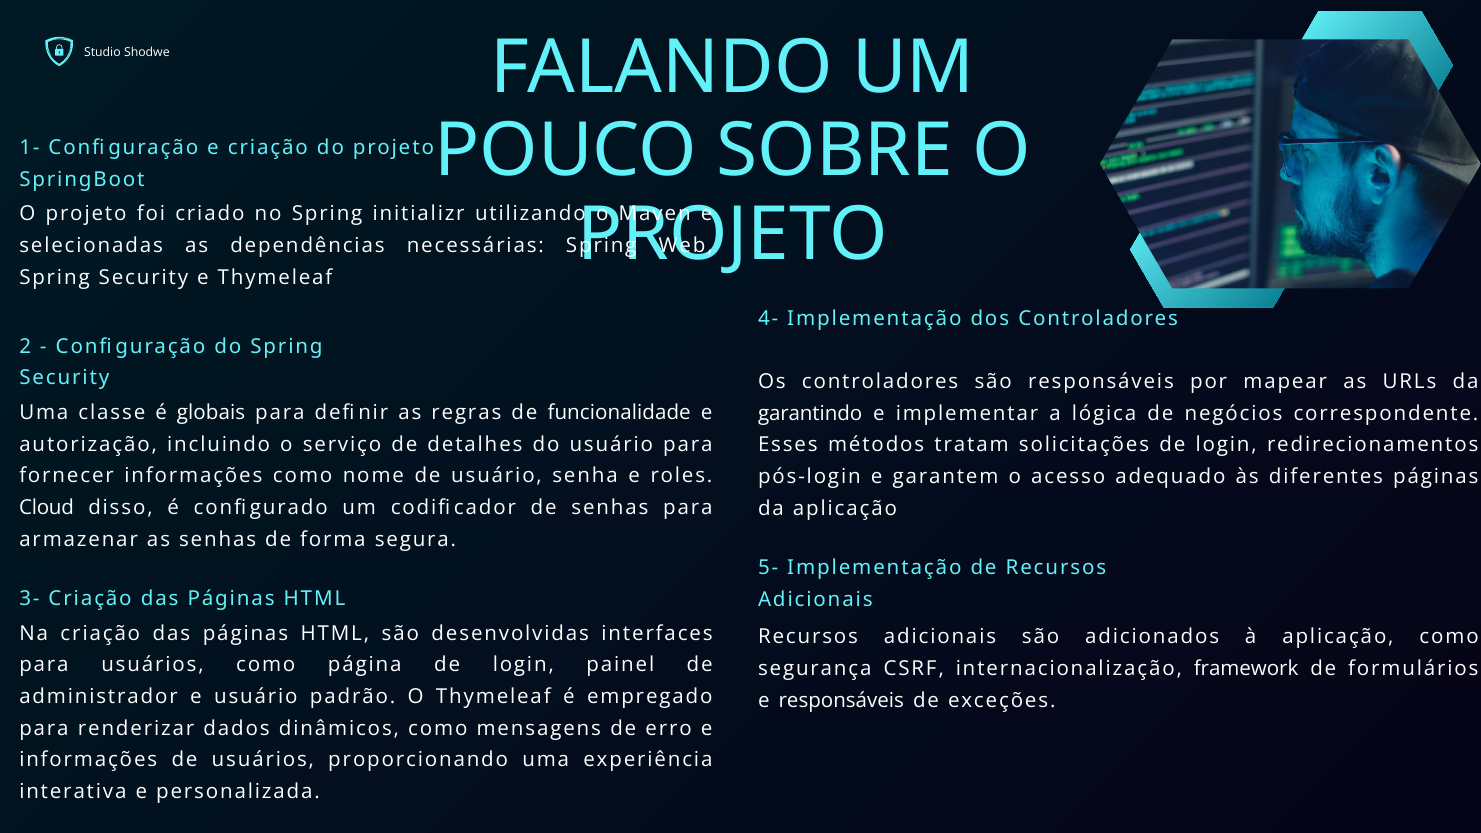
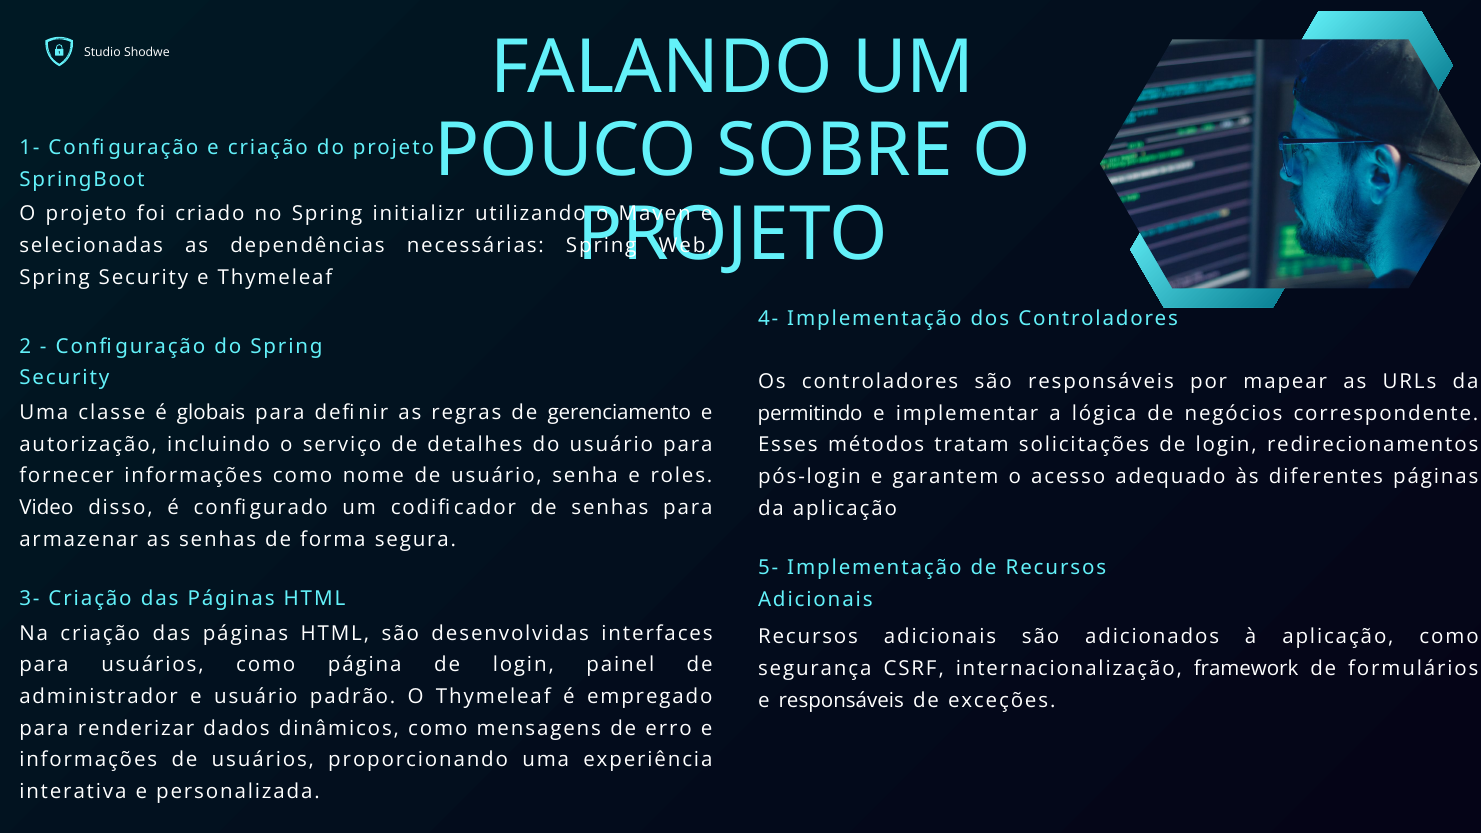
funcionalidade: funcionalidade -> gerenciamento
garantindo: garantindo -> permitindo
Cloud: Cloud -> Video
